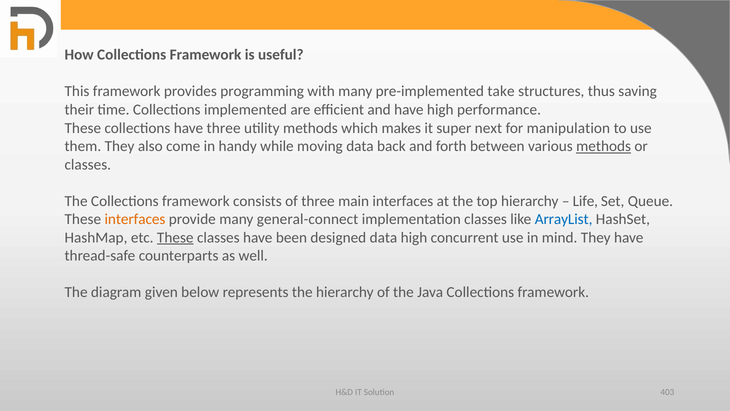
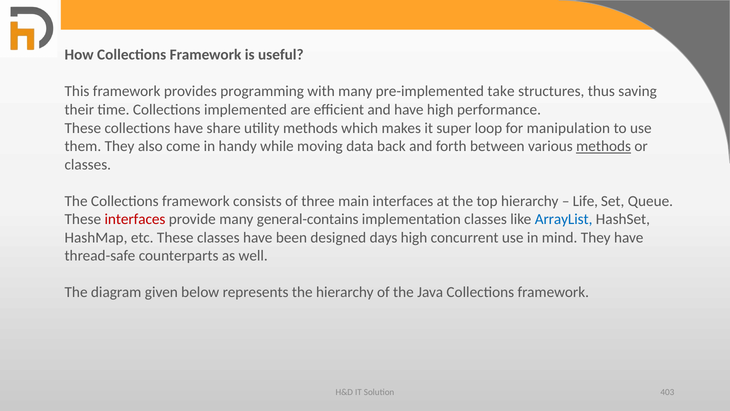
have three: three -> share
next: next -> loop
interfaces at (135, 219) colour: orange -> red
general-connect: general-connect -> general-contains
These at (175, 237) underline: present -> none
designed data: data -> days
